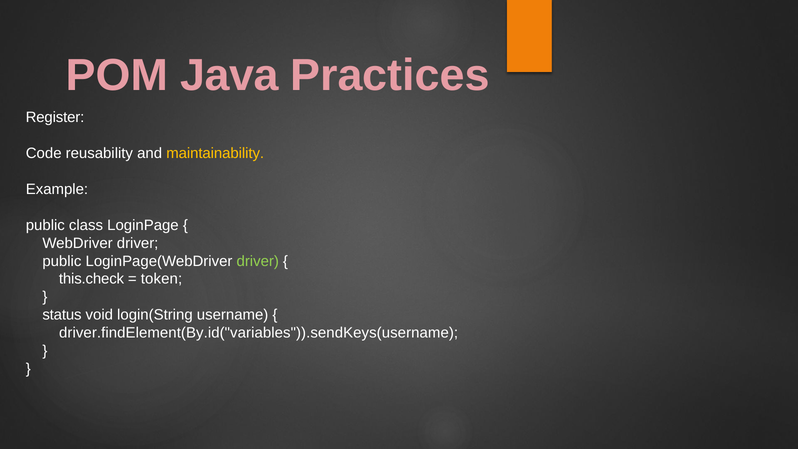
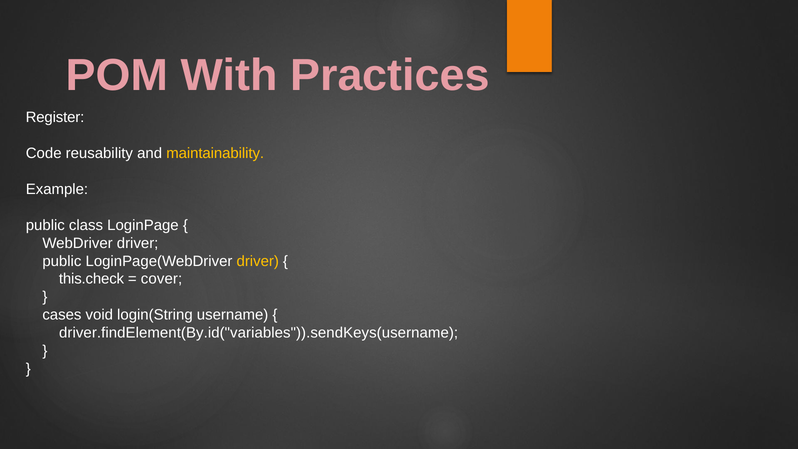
Java: Java -> With
driver at (258, 261) colour: light green -> yellow
token: token -> cover
status: status -> cases
